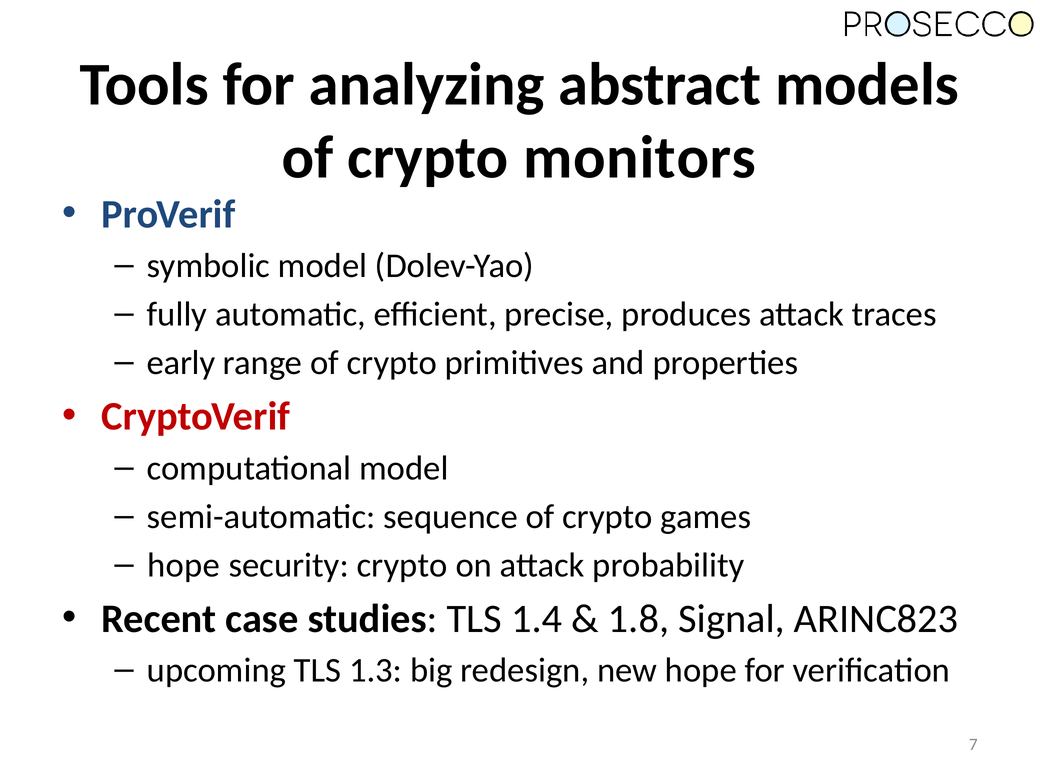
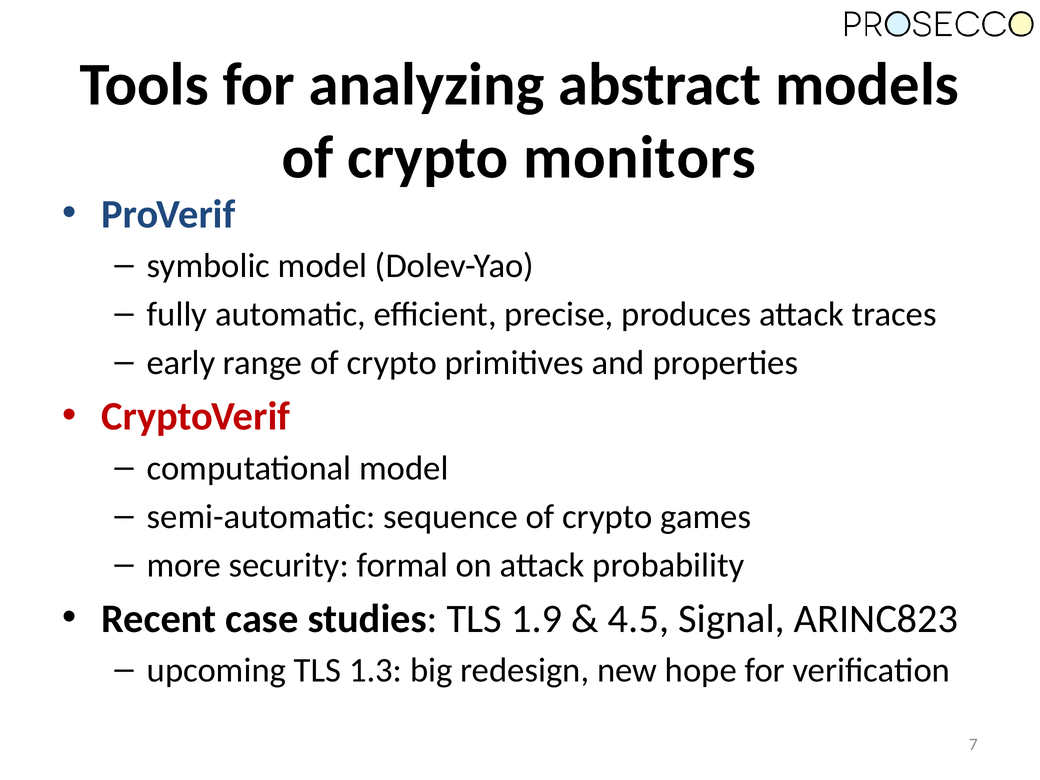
hope at (184, 565): hope -> more
security crypto: crypto -> formal
1.4: 1.4 -> 1.9
1.8: 1.8 -> 4.5
